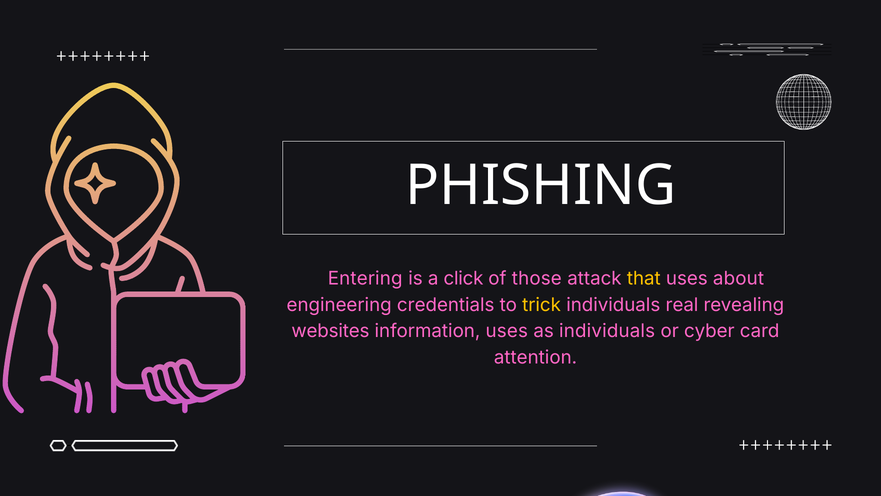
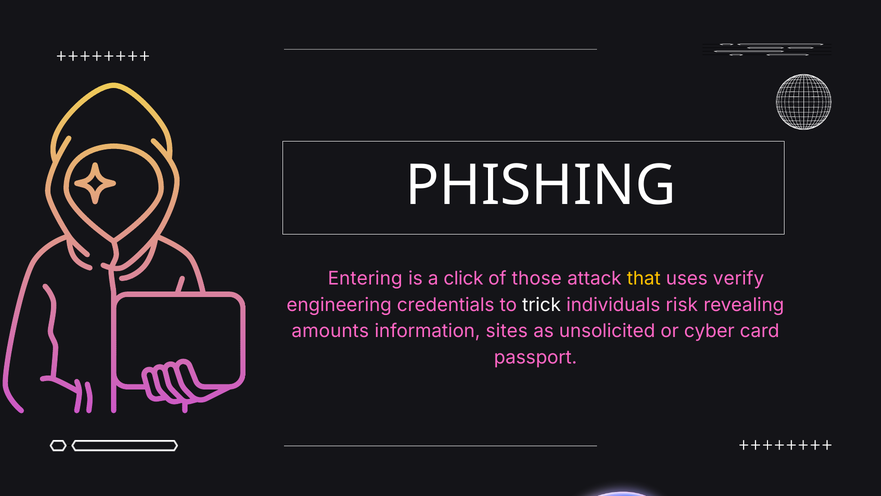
about: about -> verify
trick colour: yellow -> white
real: real -> risk
websites: websites -> amounts
information uses: uses -> sites
as individuals: individuals -> unsolicited
attention: attention -> passport
